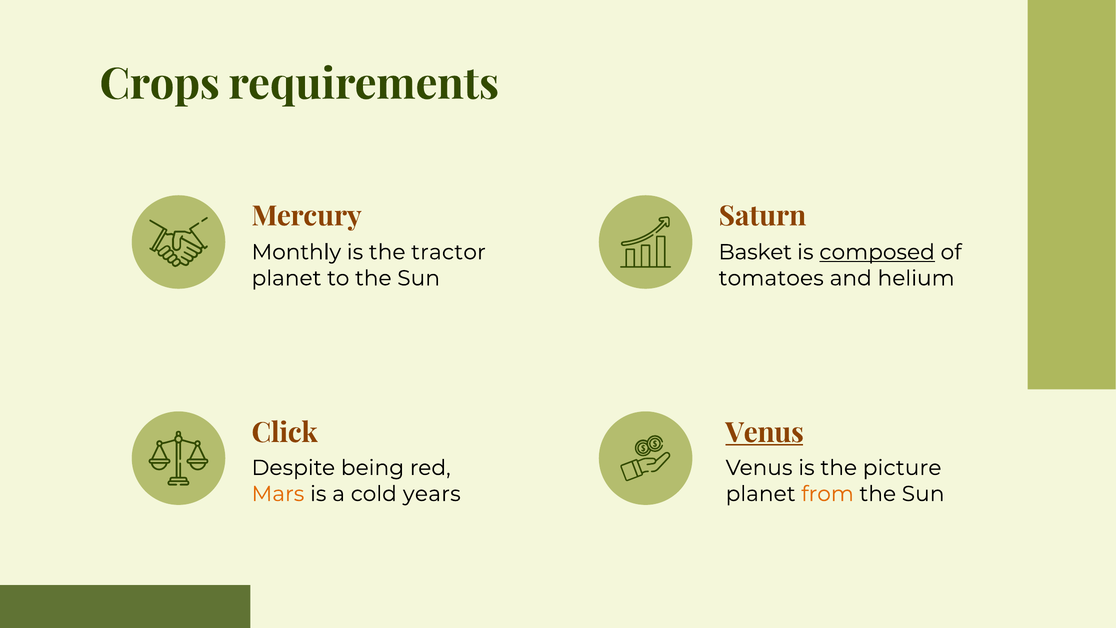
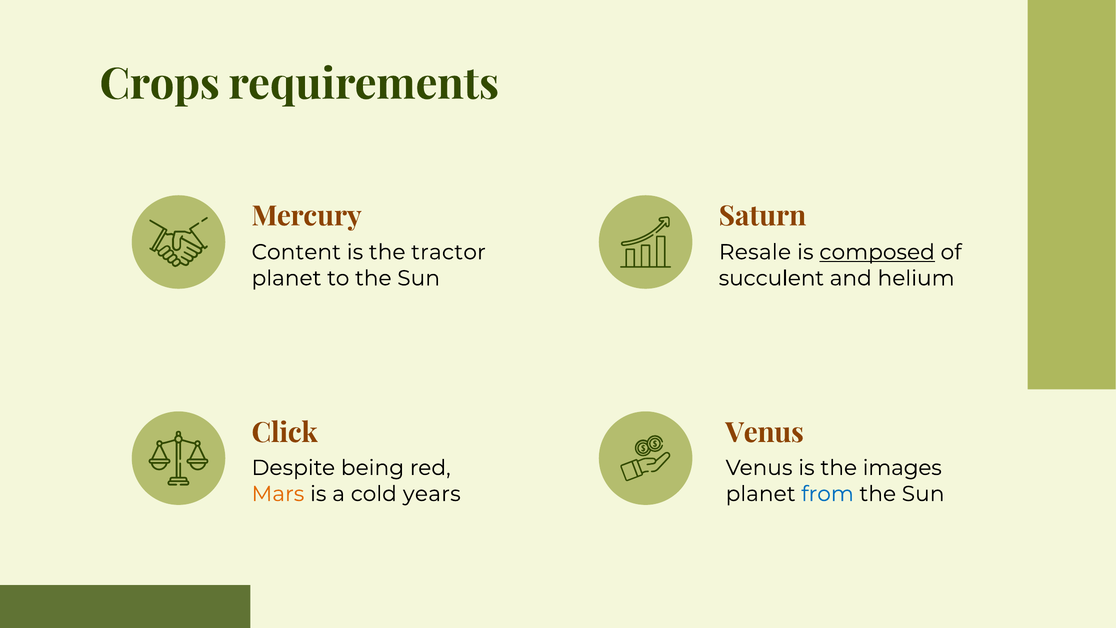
Monthly: Monthly -> Content
Basket: Basket -> Resale
tomatoes: tomatoes -> succulent
Venus at (765, 433) underline: present -> none
picture: picture -> images
from colour: orange -> blue
